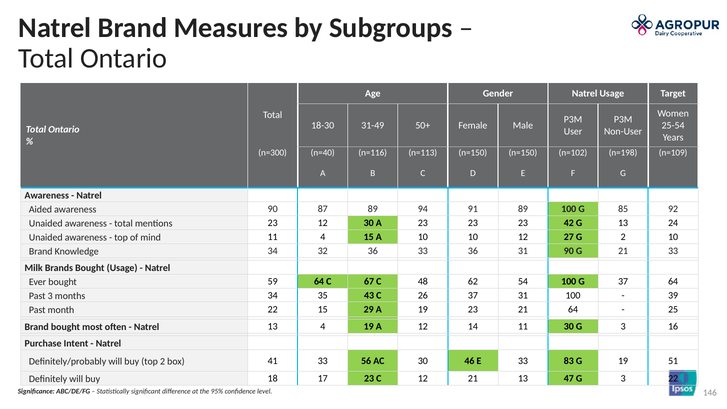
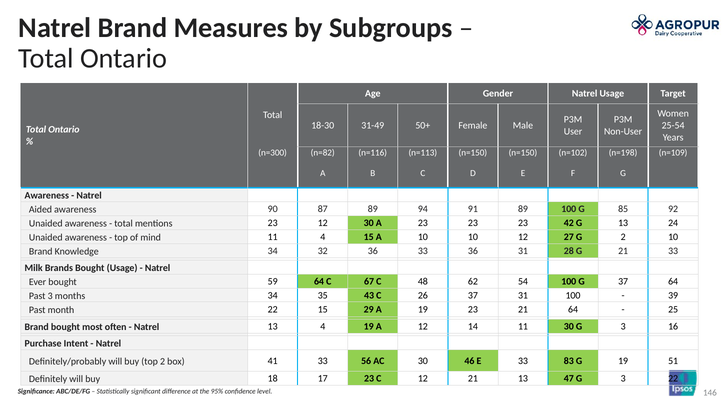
n=40: n=40 -> n=82
31 90: 90 -> 28
